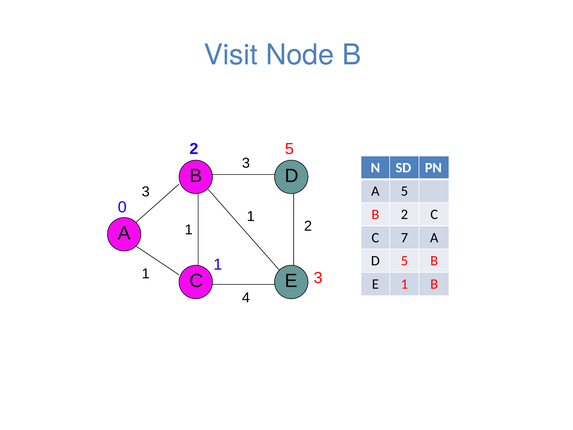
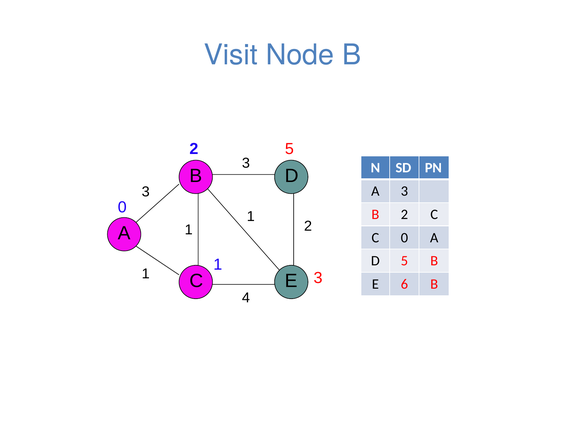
A 5: 5 -> 3
C 7: 7 -> 0
E 1: 1 -> 6
